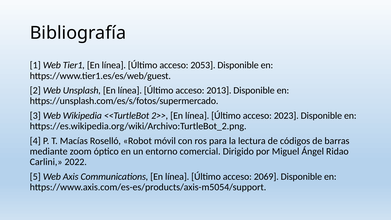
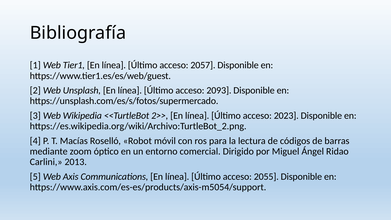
2053: 2053 -> 2057
2013: 2013 -> 2093
2022: 2022 -> 2013
2069: 2069 -> 2055
